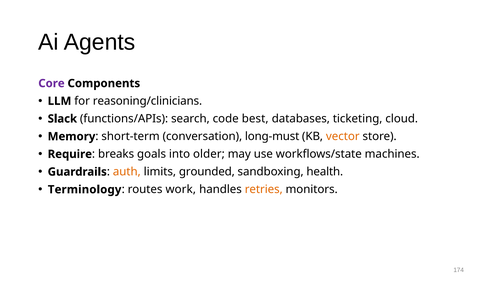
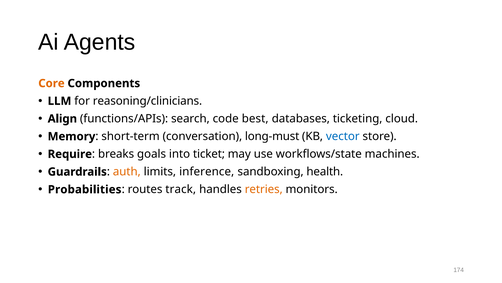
Core colour: purple -> orange
Slack: Slack -> Align
vector colour: orange -> blue
older: older -> ticket
grounded: grounded -> inference
Terminology: Terminology -> Probabilities
work: work -> track
